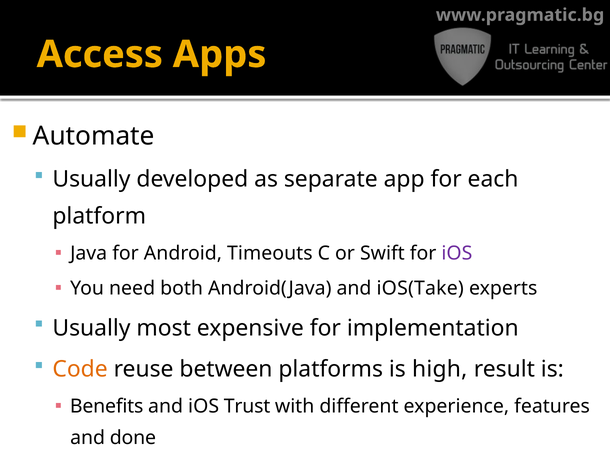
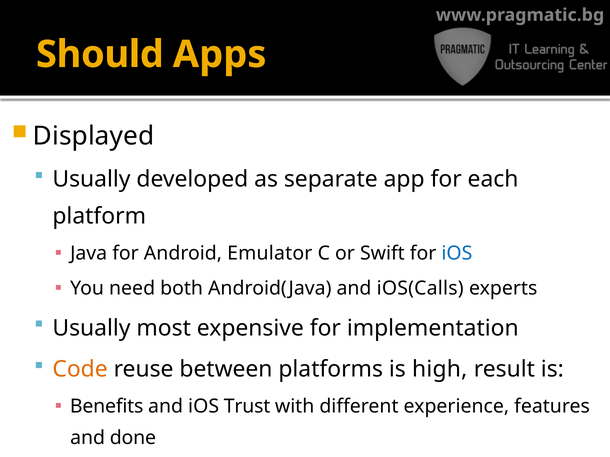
Access: Access -> Should
Automate: Automate -> Displayed
Timeouts: Timeouts -> Emulator
iOS at (457, 254) colour: purple -> blue
iOS(Take: iOS(Take -> iOS(Calls
